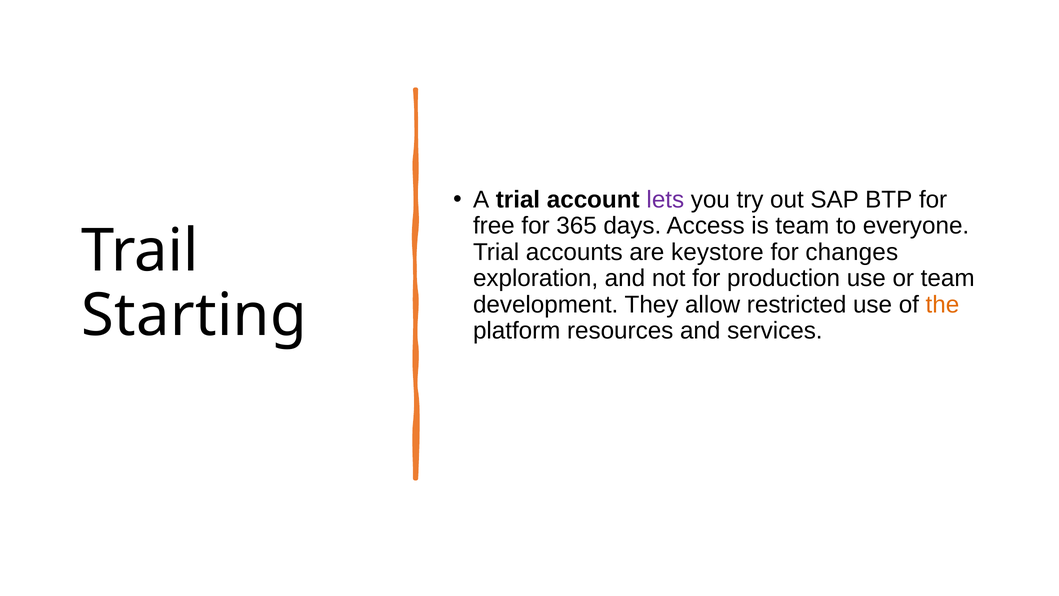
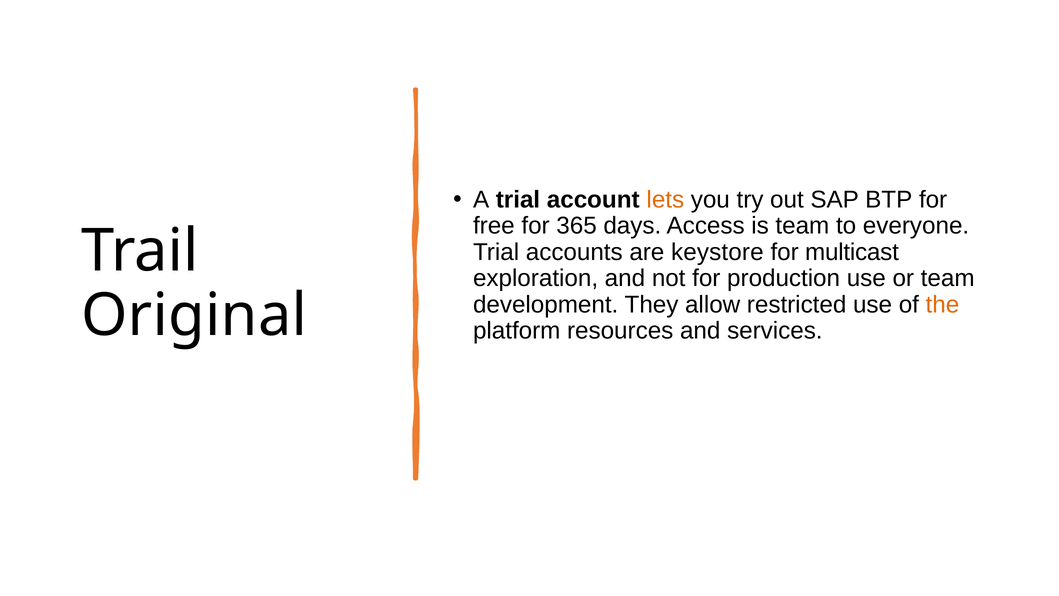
lets colour: purple -> orange
changes: changes -> multicast
Starting: Starting -> Original
